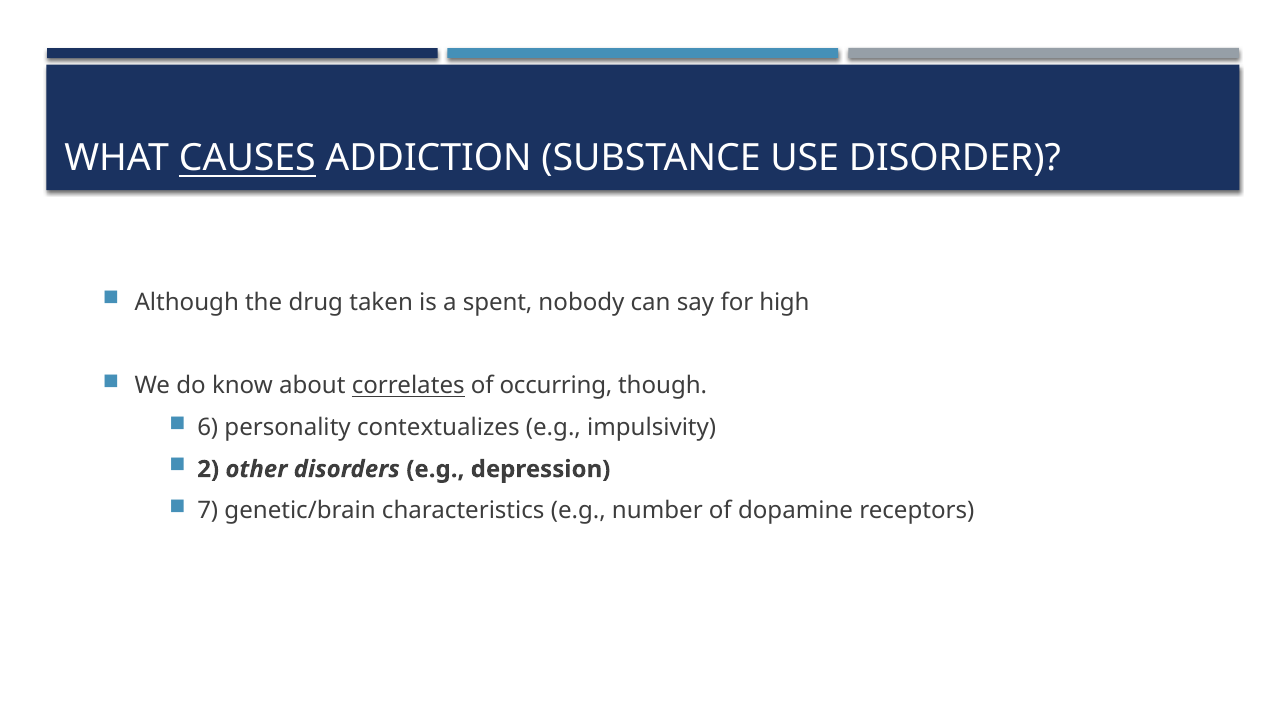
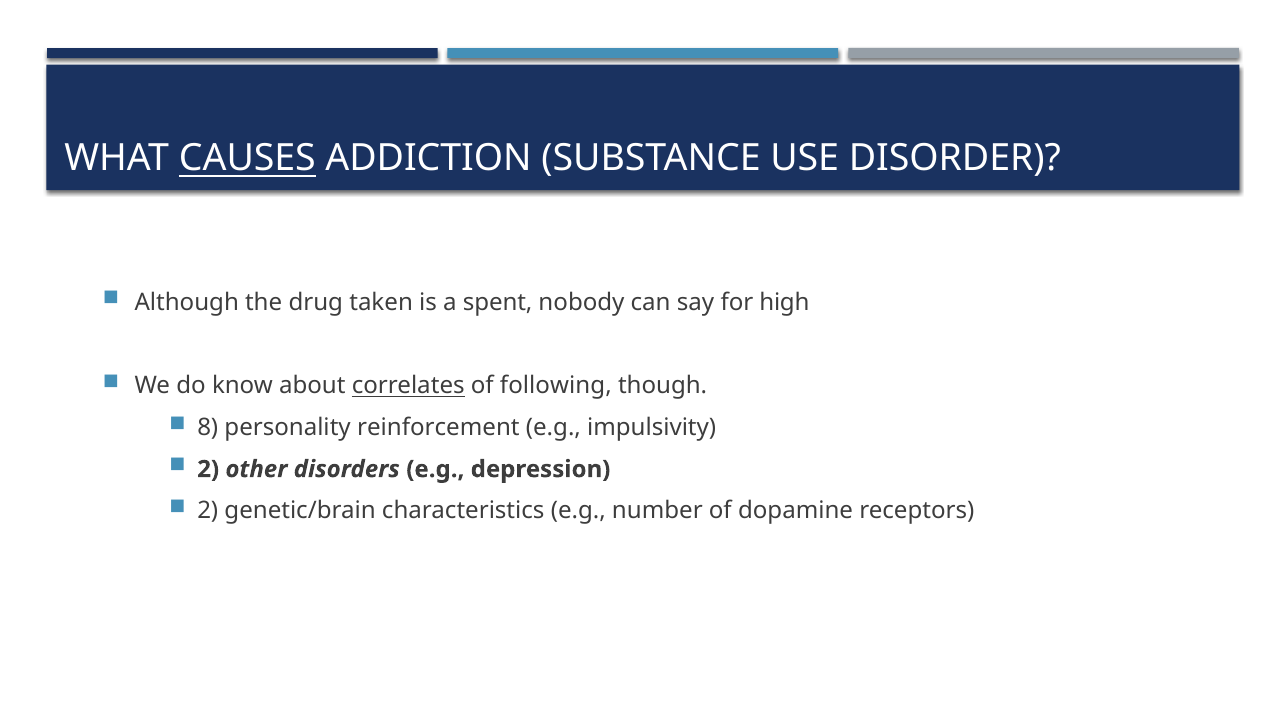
occurring: occurring -> following
6: 6 -> 8
contextualizes: contextualizes -> reinforcement
7 at (208, 511): 7 -> 2
